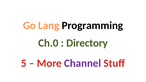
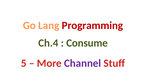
Programming colour: black -> red
Ch.0: Ch.0 -> Ch.4
Directory: Directory -> Consume
